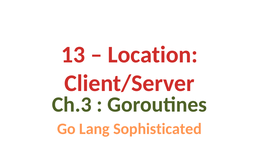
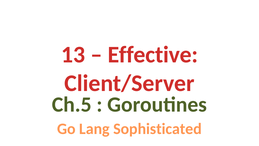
Location: Location -> Effective
Ch.3: Ch.3 -> Ch.5
